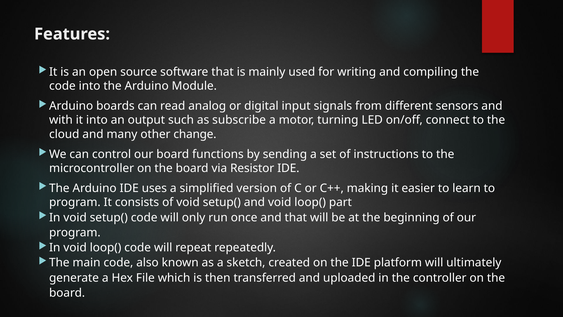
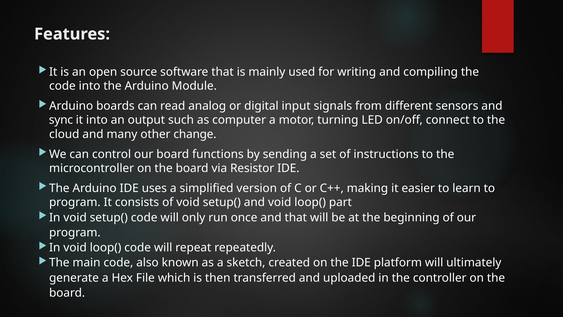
with: with -> sync
subscribe: subscribe -> computer
